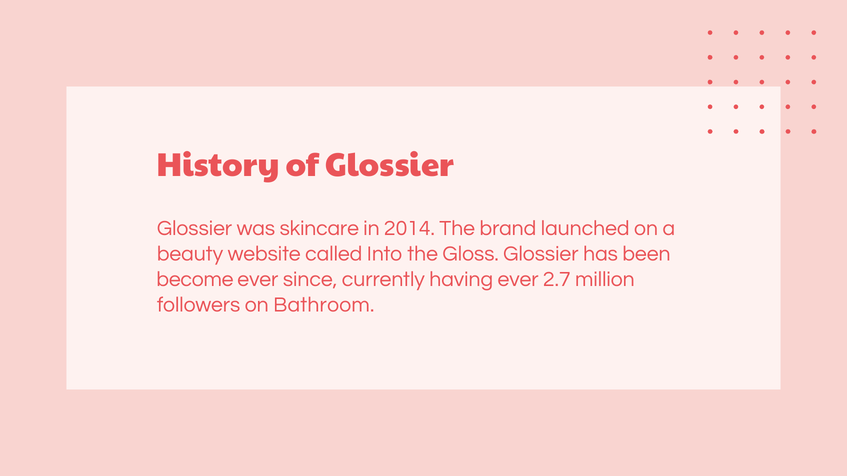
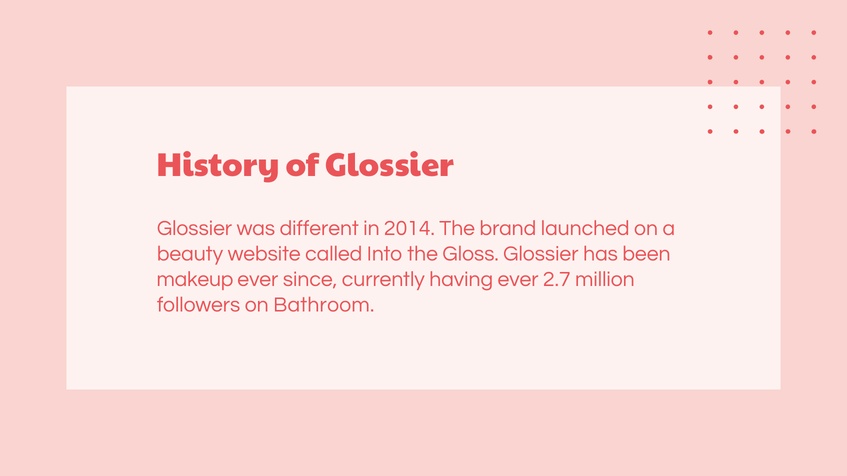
skincare: skincare -> different
become: become -> makeup
